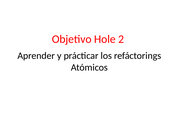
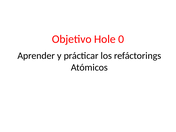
2: 2 -> 0
